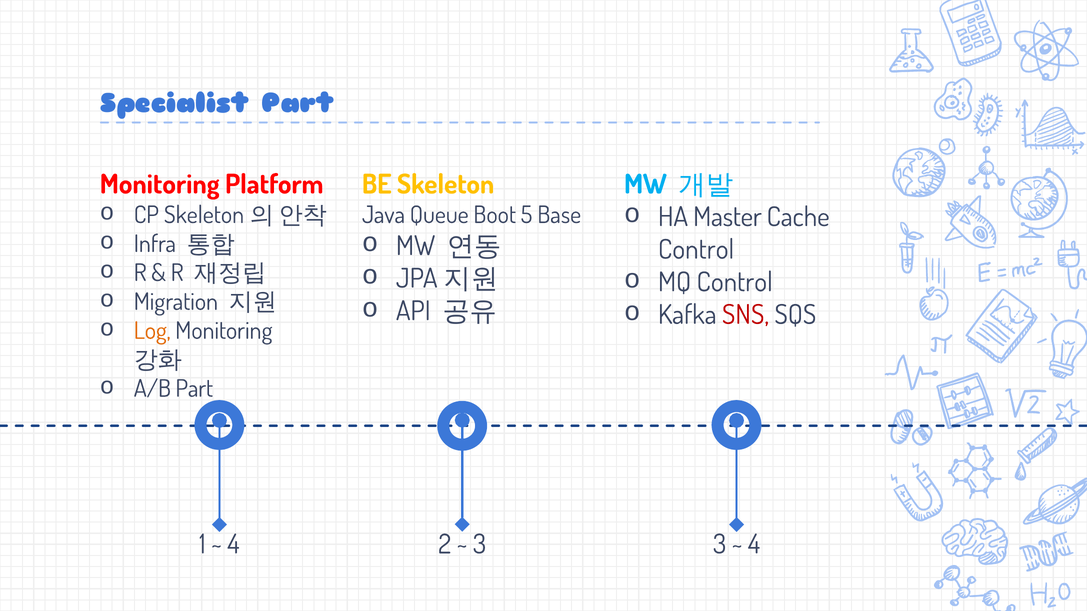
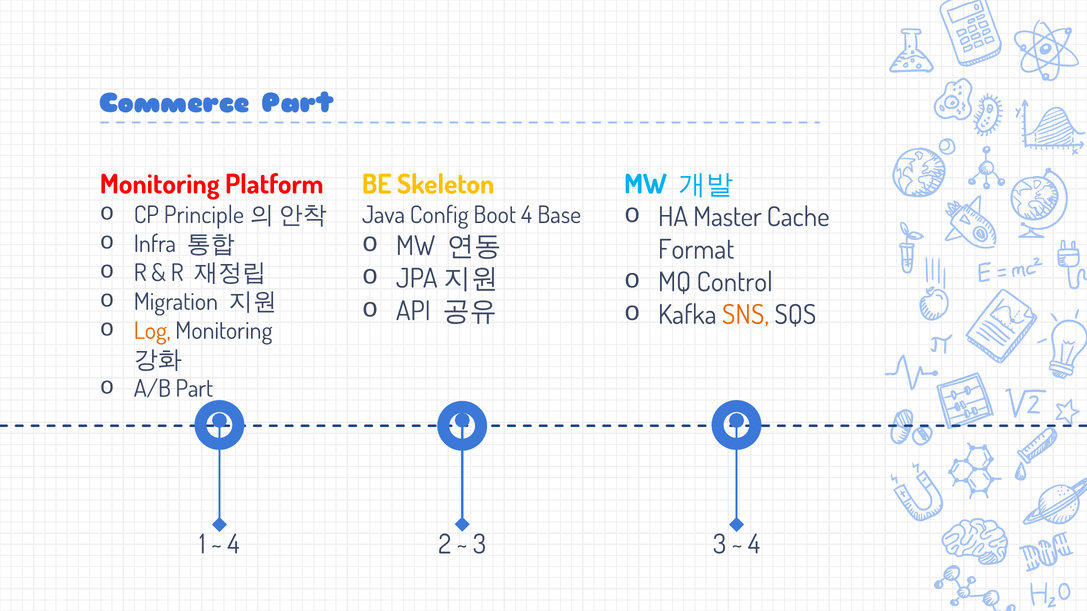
Specialist: Specialist -> Commerce
CP Skeleton: Skeleton -> Principle
Queue: Queue -> Config
Boot 5: 5 -> 4
Control at (696, 250): Control -> Format
SNS colour: red -> orange
